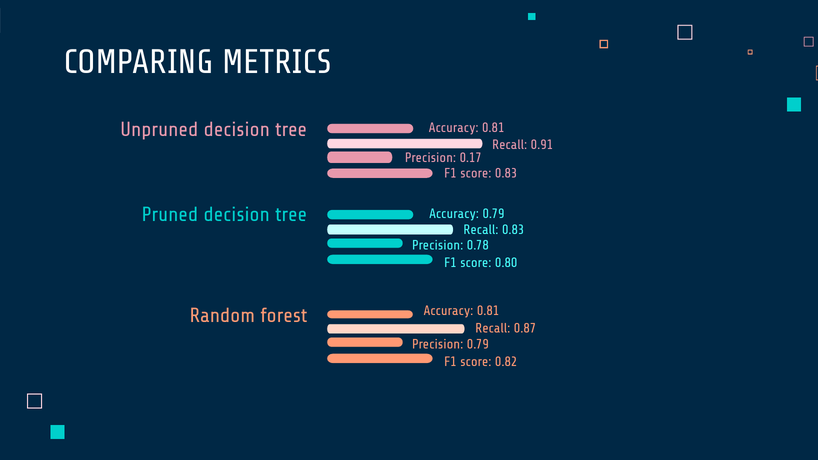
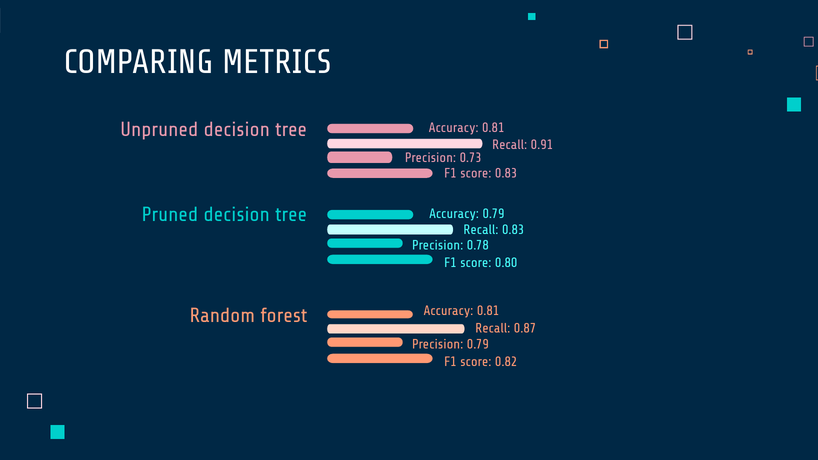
0.17: 0.17 -> 0.73
